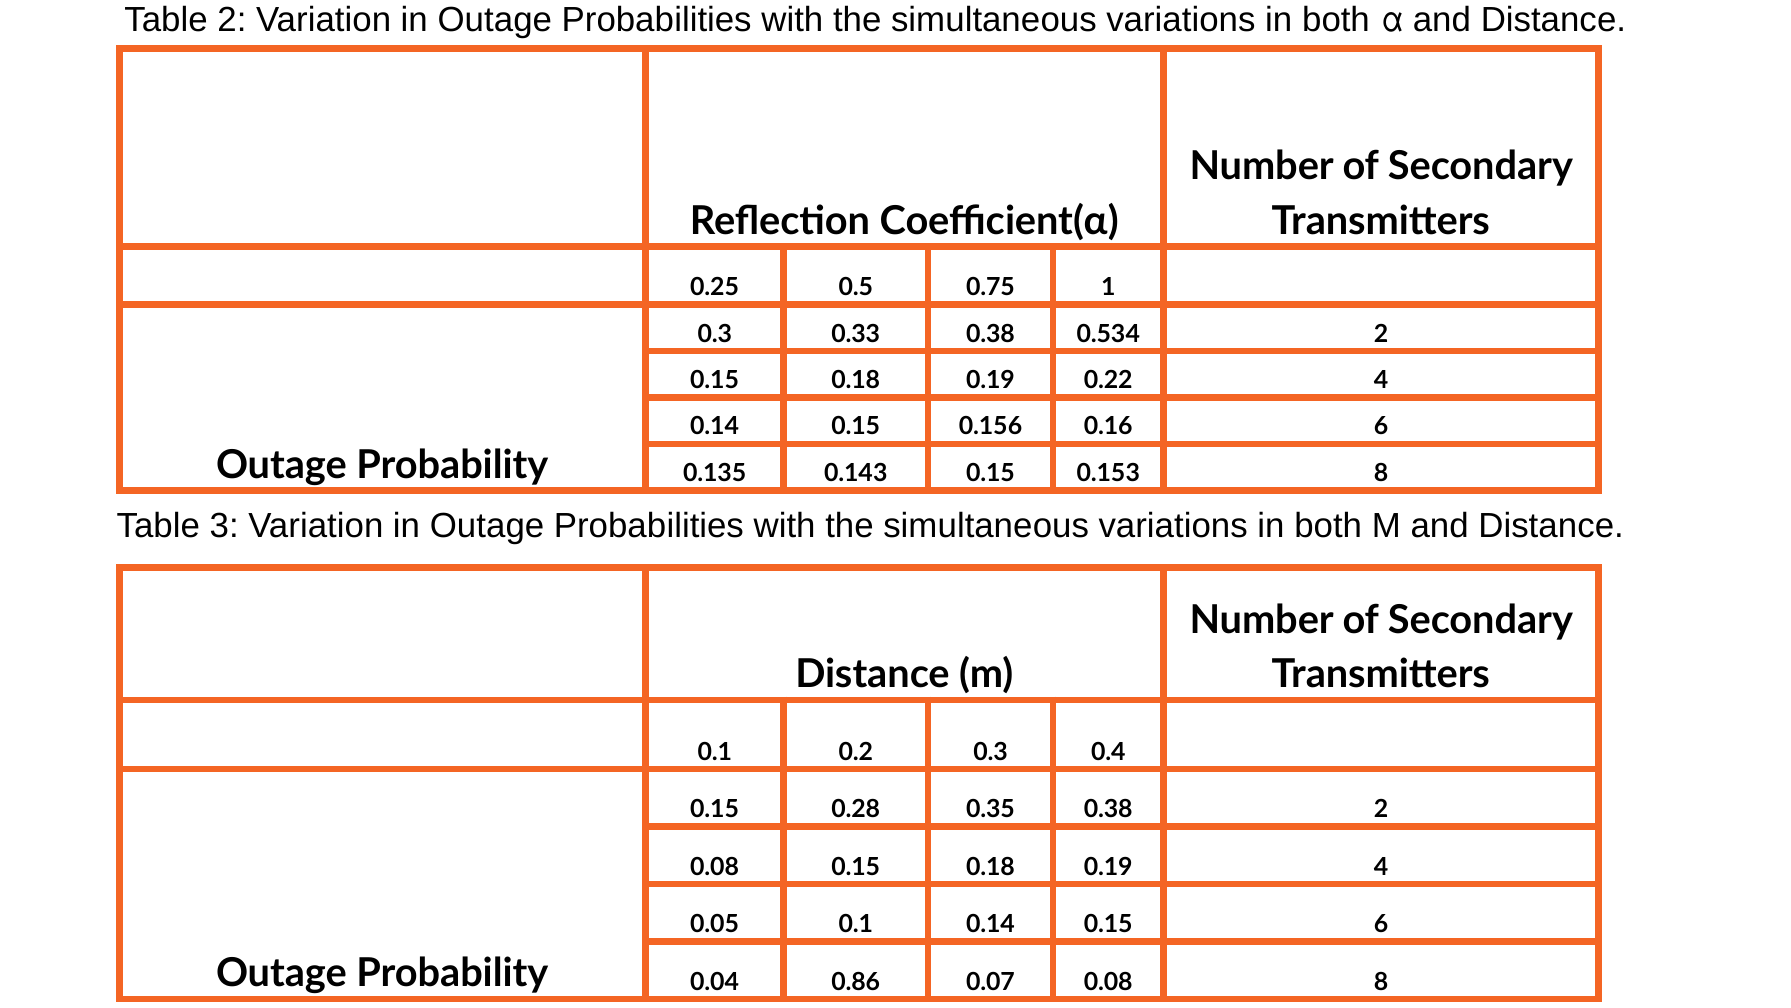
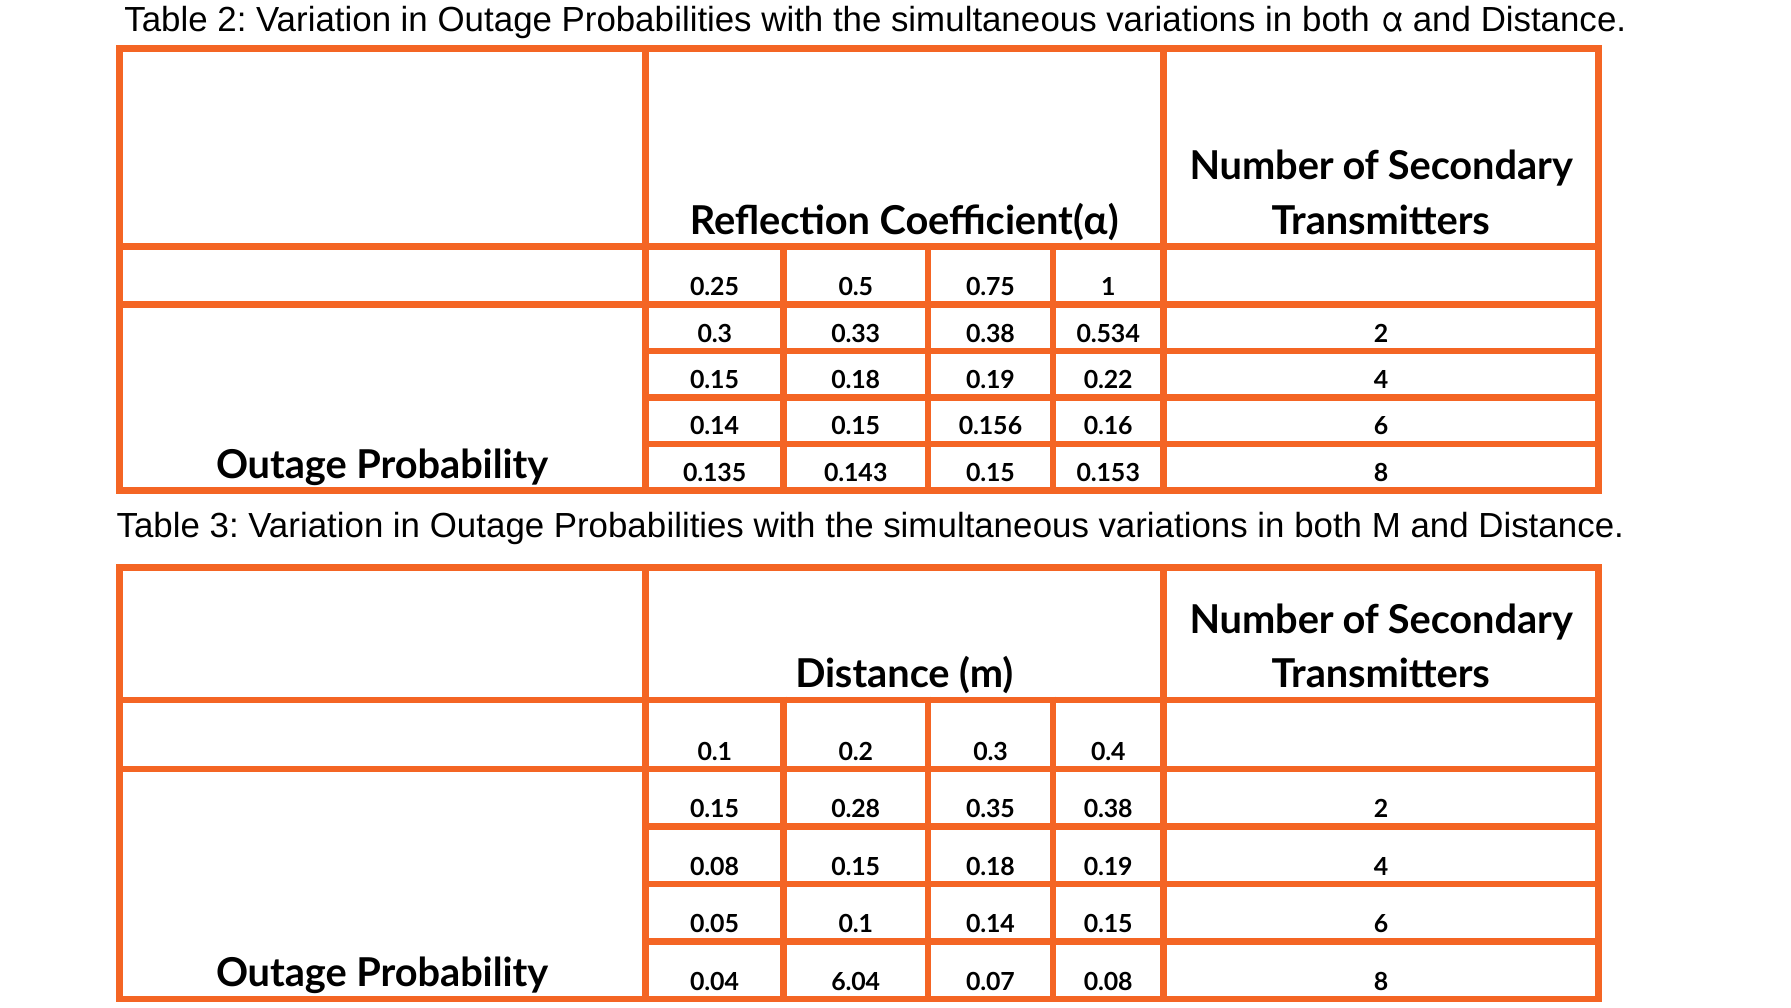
0.86: 0.86 -> 6.04
